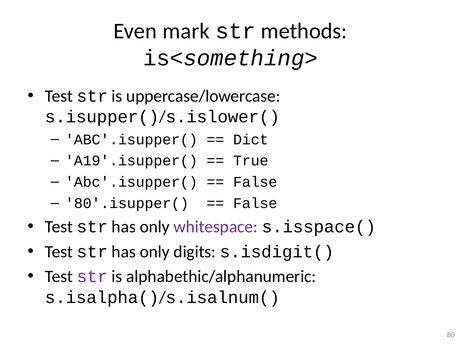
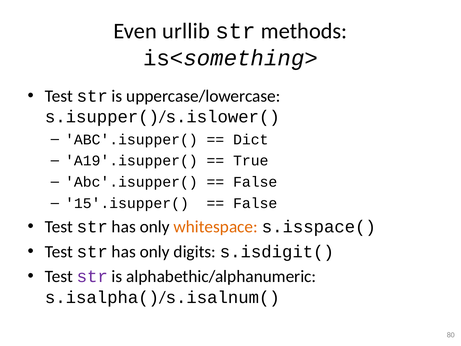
mark: mark -> urllib
80'.isupper(: 80'.isupper( -> 15'.isupper(
whitespace colour: purple -> orange
